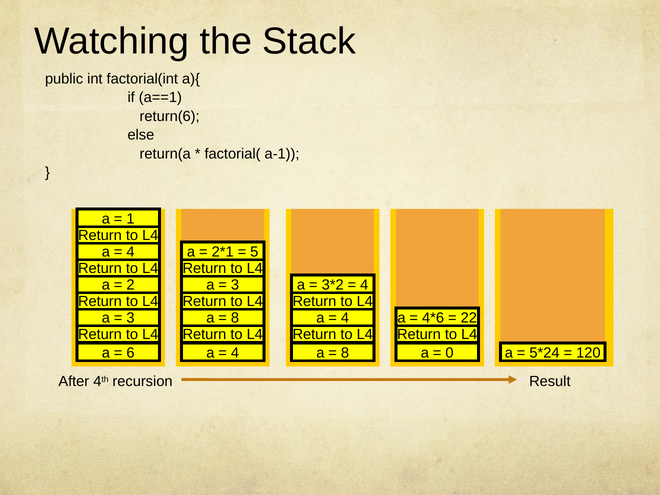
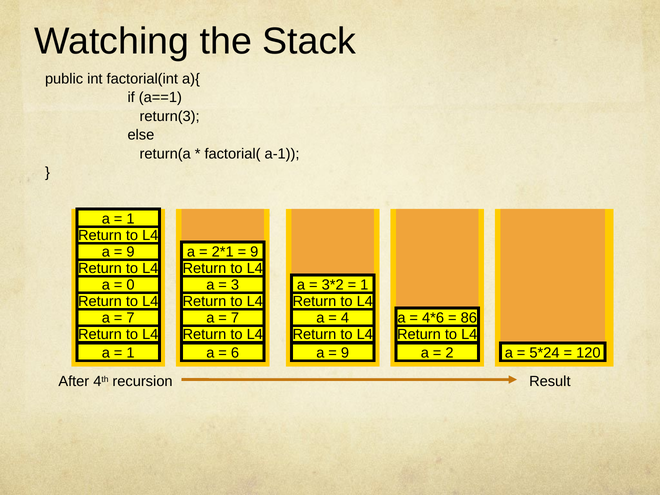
return(6: return(6 -> return(3
4 at (131, 252): 4 -> 9
5 at (254, 252): 5 -> 9
2: 2 -> 0
4 at (364, 285): 4 -> 1
3 at (131, 318): 3 -> 7
8 at (235, 318): 8 -> 7
22: 22 -> 86
6 at (131, 353): 6 -> 1
4 at (235, 353): 4 -> 6
8 at (345, 353): 8 -> 9
0: 0 -> 2
